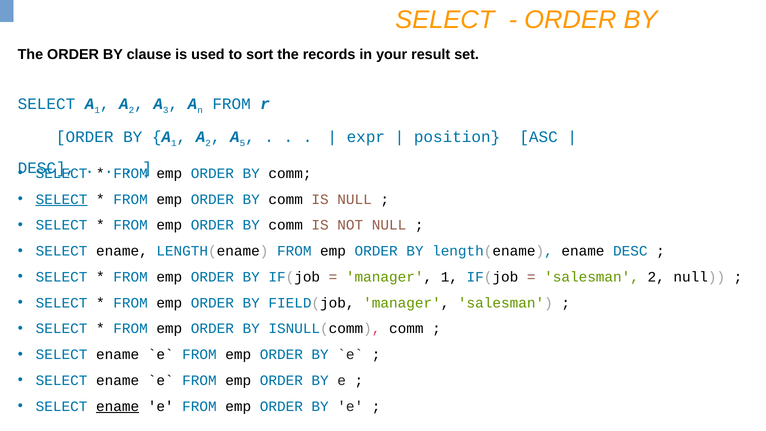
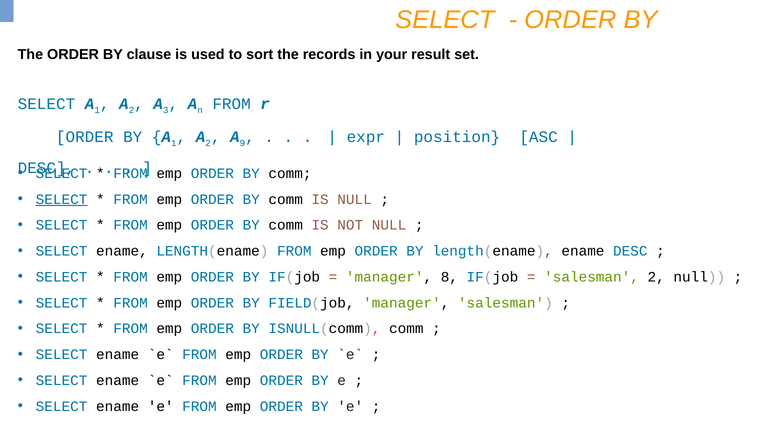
5: 5 -> 9
manager 1: 1 -> 8
ename at (118, 406) underline: present -> none
